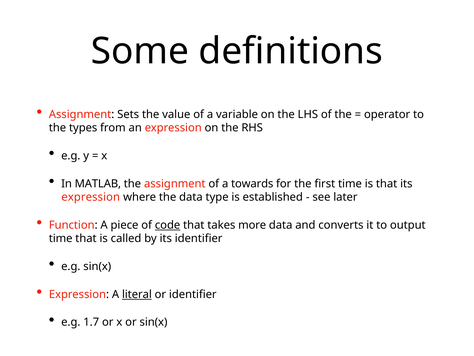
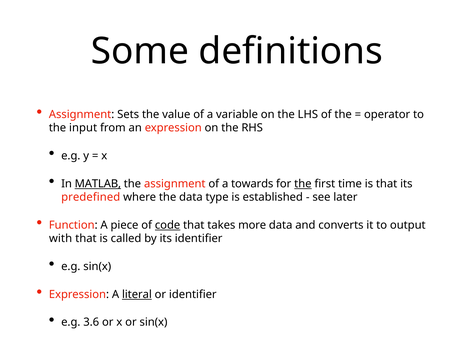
types: types -> input
MATLAB underline: none -> present
the at (303, 183) underline: none -> present
expression at (91, 197): expression -> predefined
time at (61, 238): time -> with
1.7: 1.7 -> 3.6
